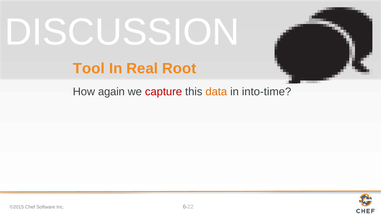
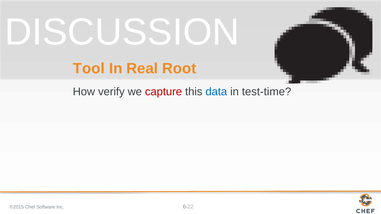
again: again -> verify
data colour: orange -> blue
into-time: into-time -> test-time
